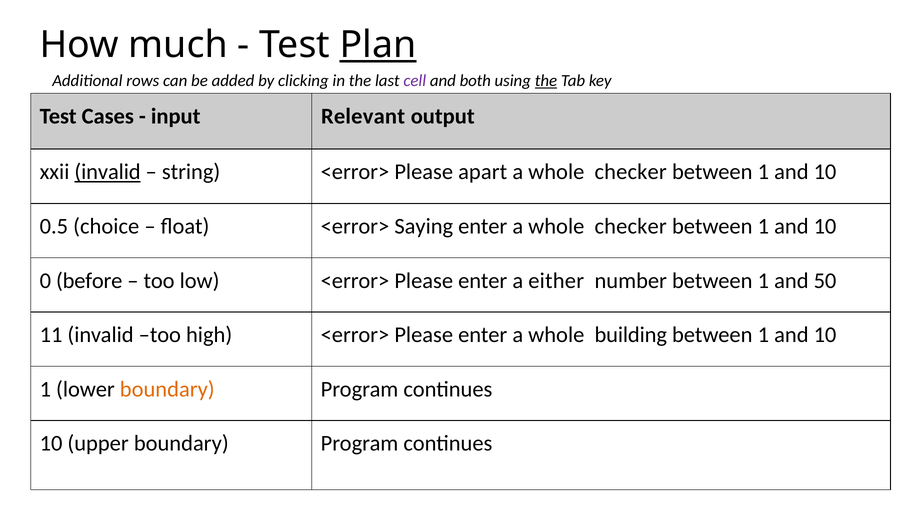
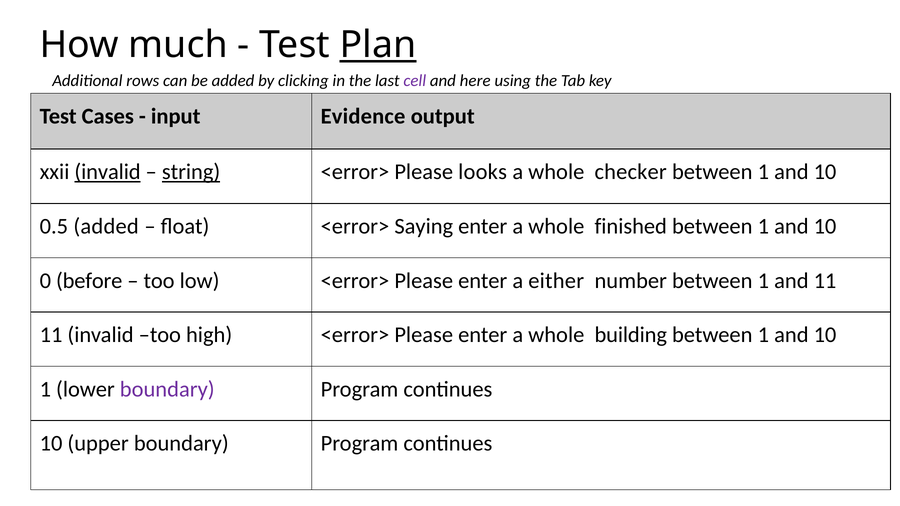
both: both -> here
the at (546, 81) underline: present -> none
Relevant: Relevant -> Evidence
string underline: none -> present
apart: apart -> looks
0.5 choice: choice -> added
enter a whole checker: checker -> finished
and 50: 50 -> 11
boundary at (167, 389) colour: orange -> purple
